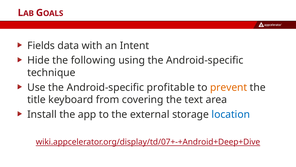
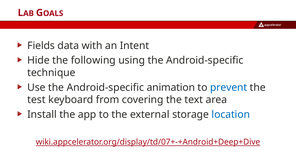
profitable: profitable -> animation
prevent colour: orange -> blue
title: title -> test
